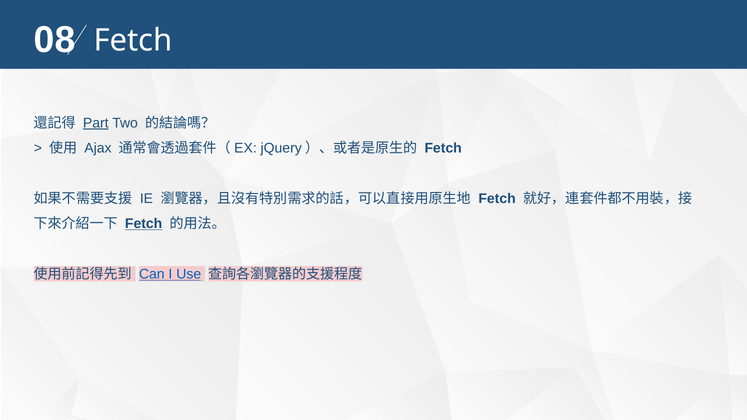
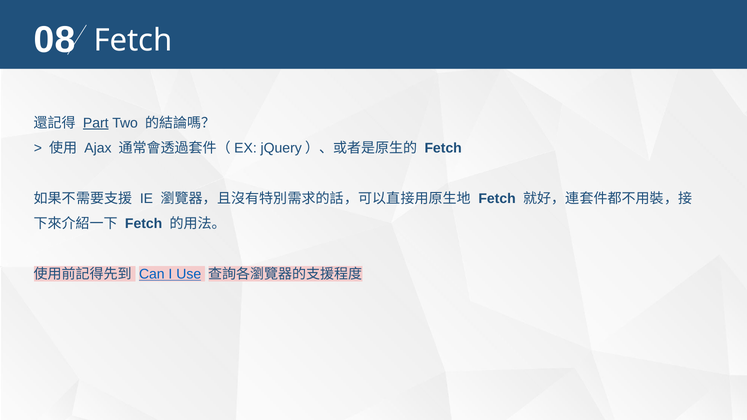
Fetch at (144, 224) underline: present -> none
